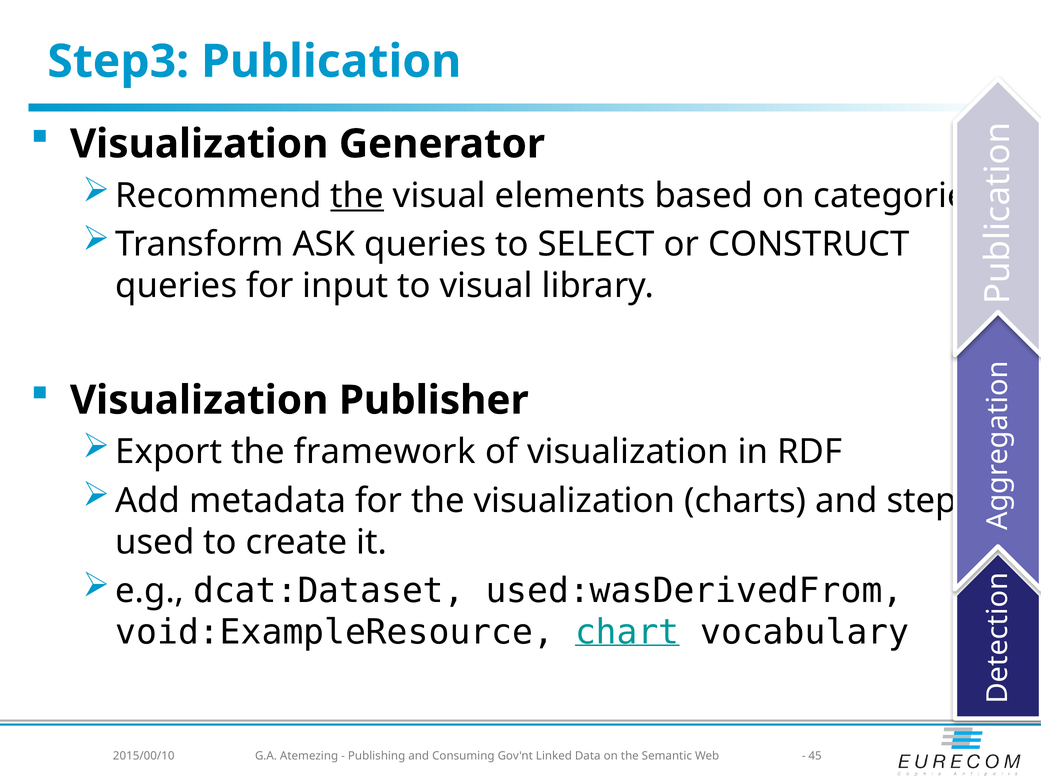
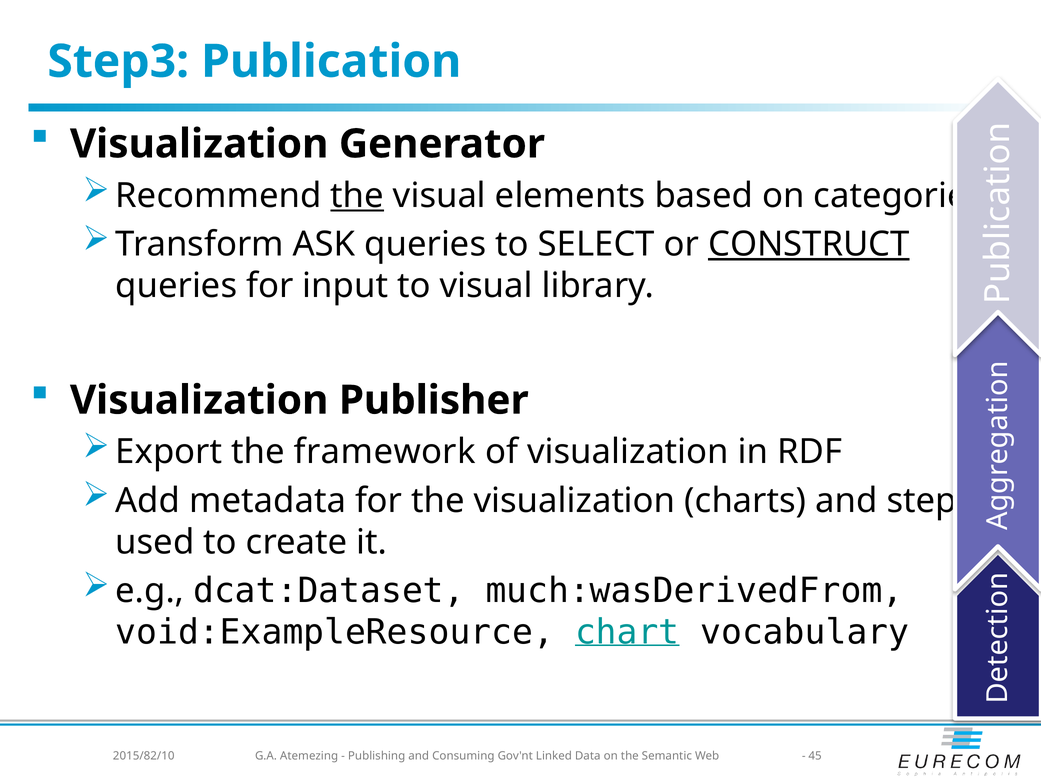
CONSTRUCT underline: none -> present
used:wasDerivedFrom: used:wasDerivedFrom -> much:wasDerivedFrom
2015/00/10: 2015/00/10 -> 2015/82/10
